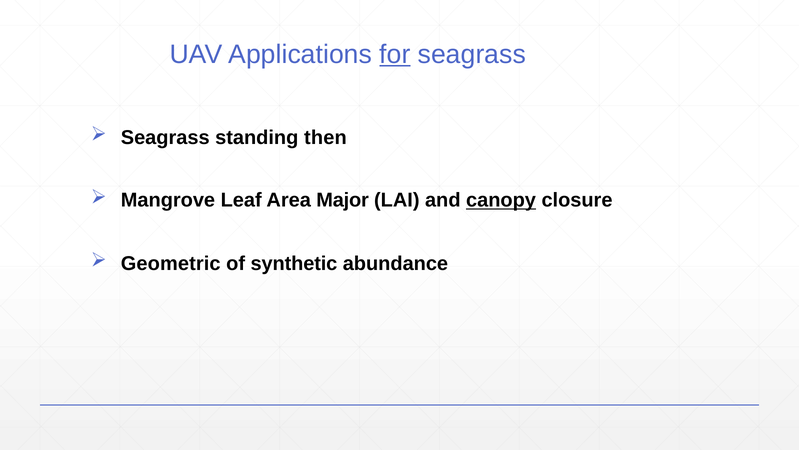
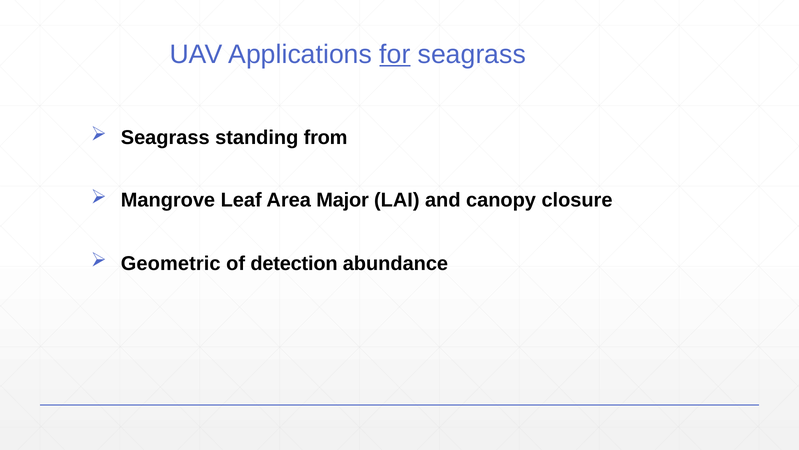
then: then -> from
canopy underline: present -> none
synthetic: synthetic -> detection
